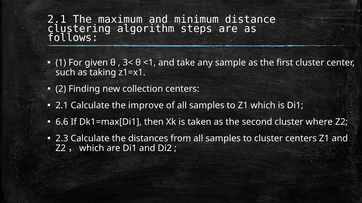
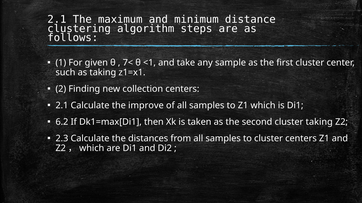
3<: 3< -> 7<
6.6: 6.6 -> 6.2
cluster where: where -> taking
